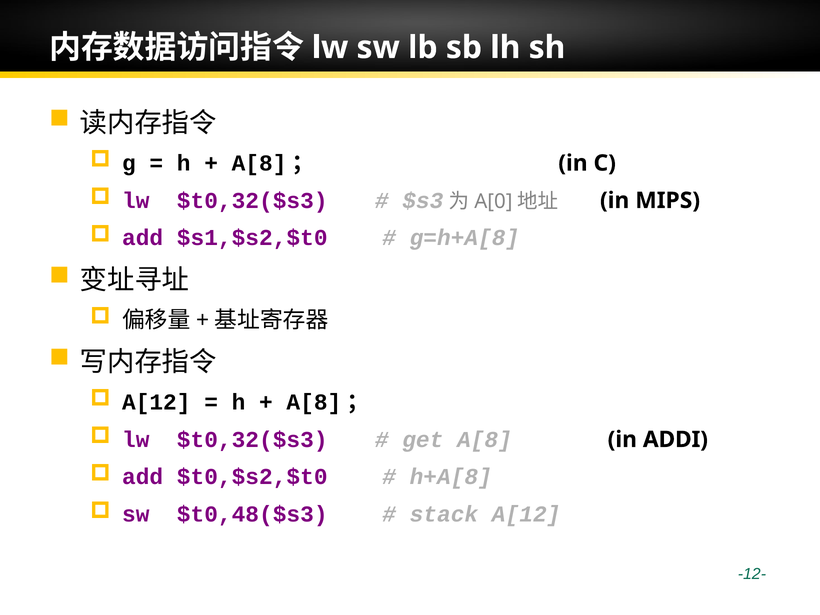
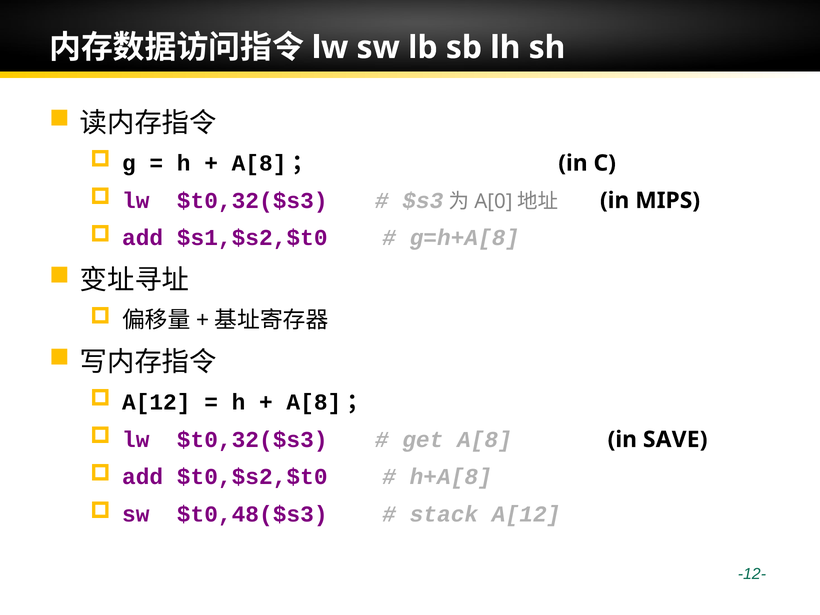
ADDI: ADDI -> SAVE
